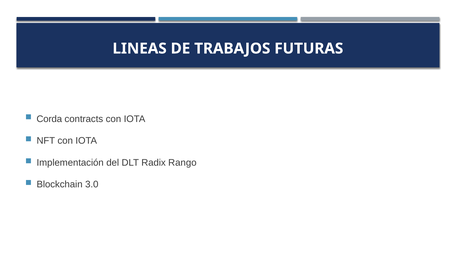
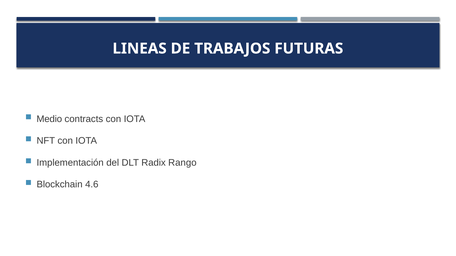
Corda: Corda -> Medio
3.0: 3.0 -> 4.6
